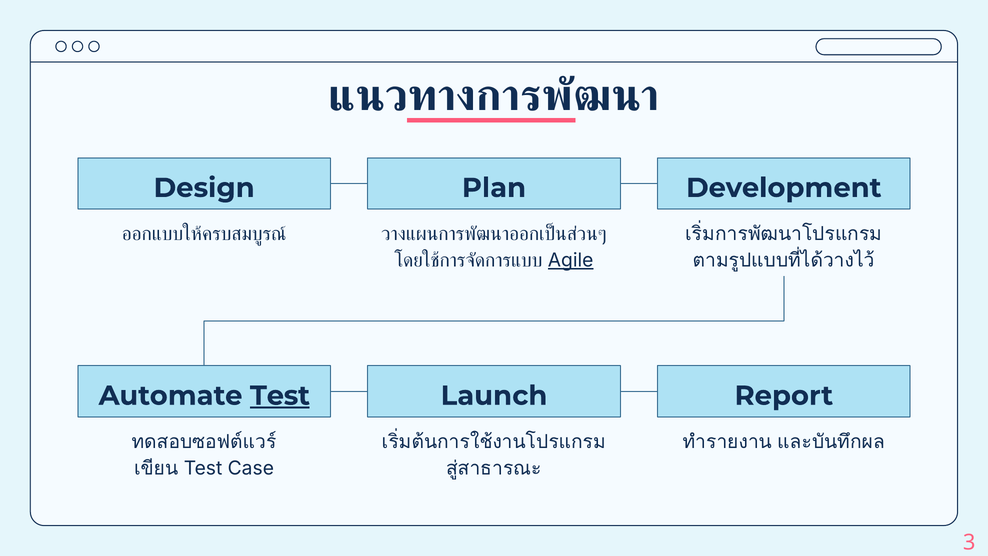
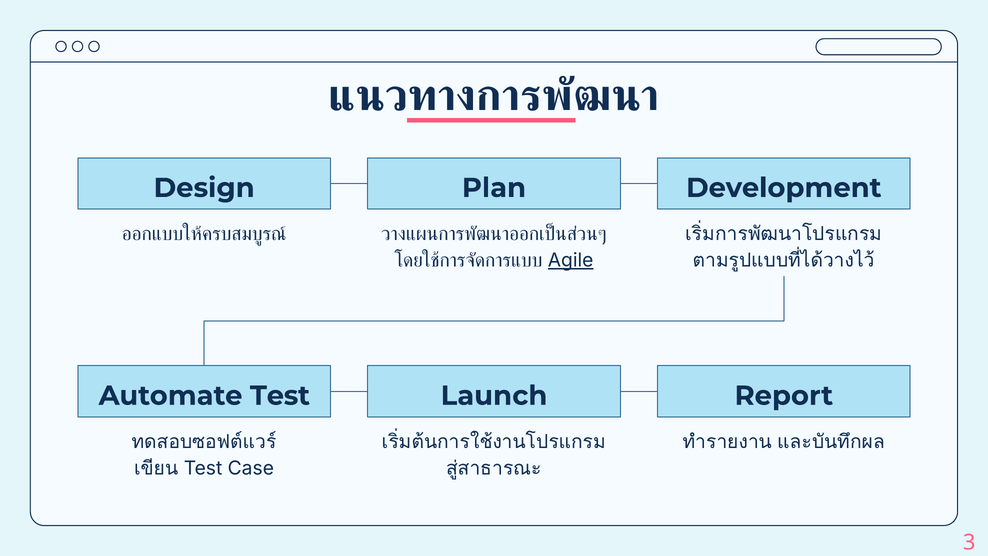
Test at (280, 396) underline: present -> none
